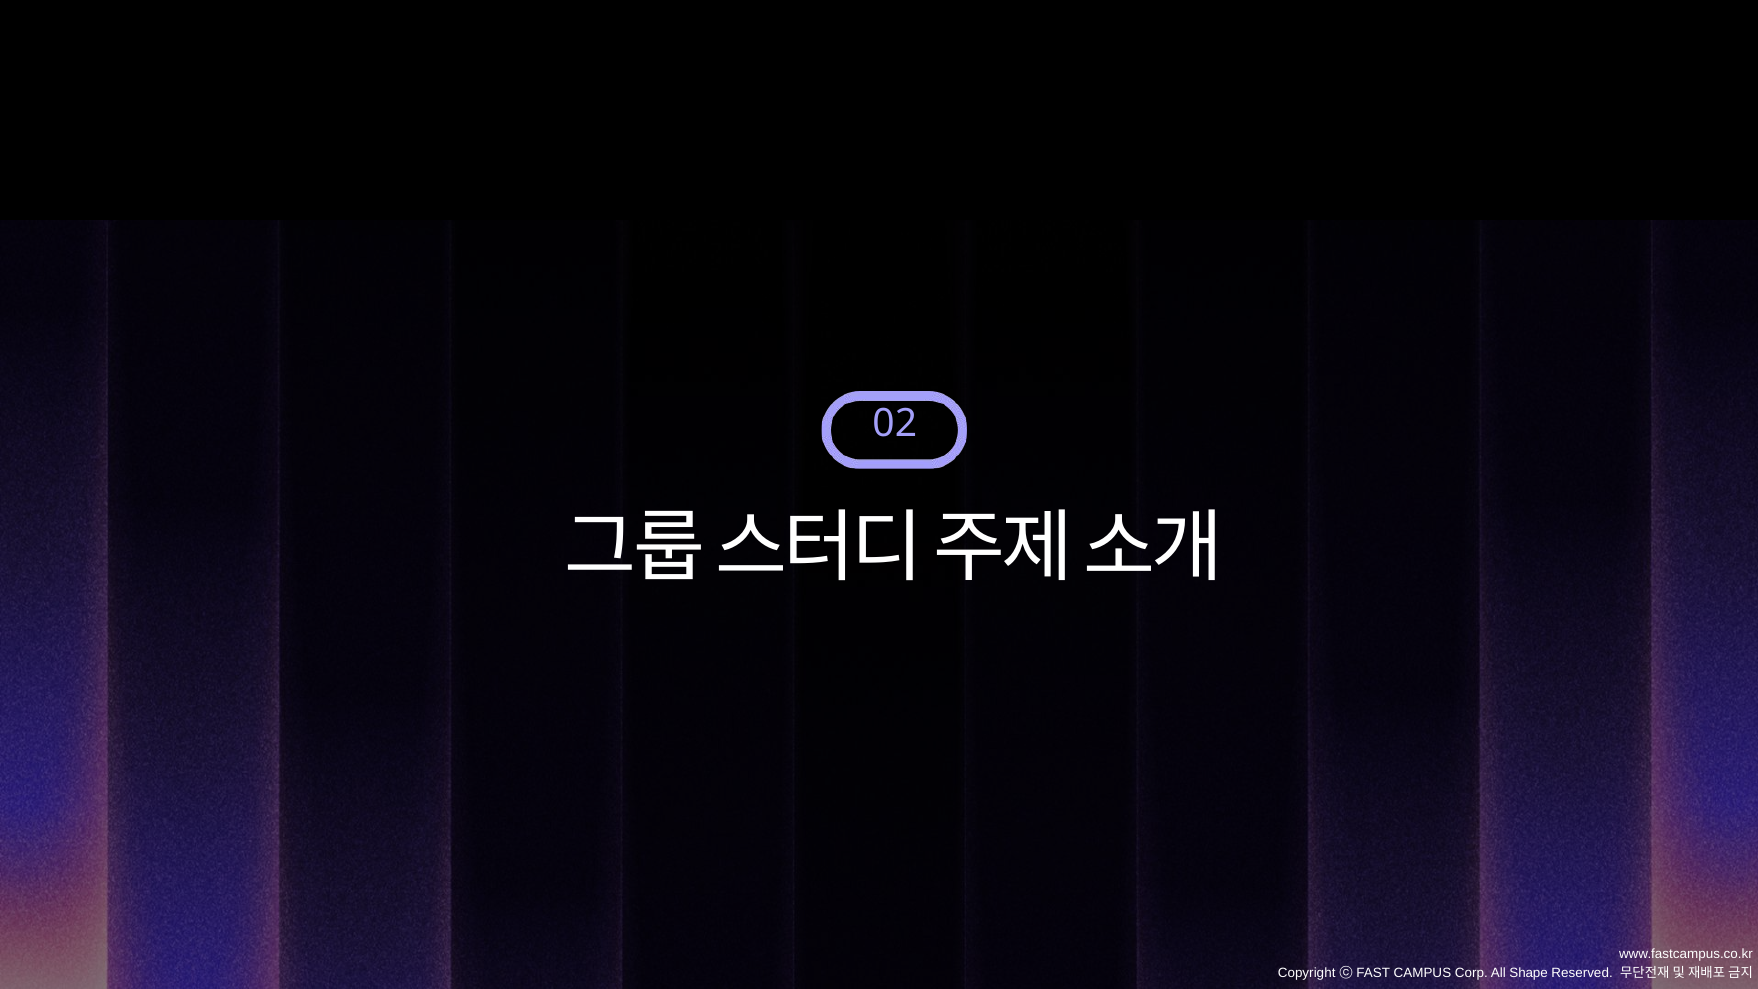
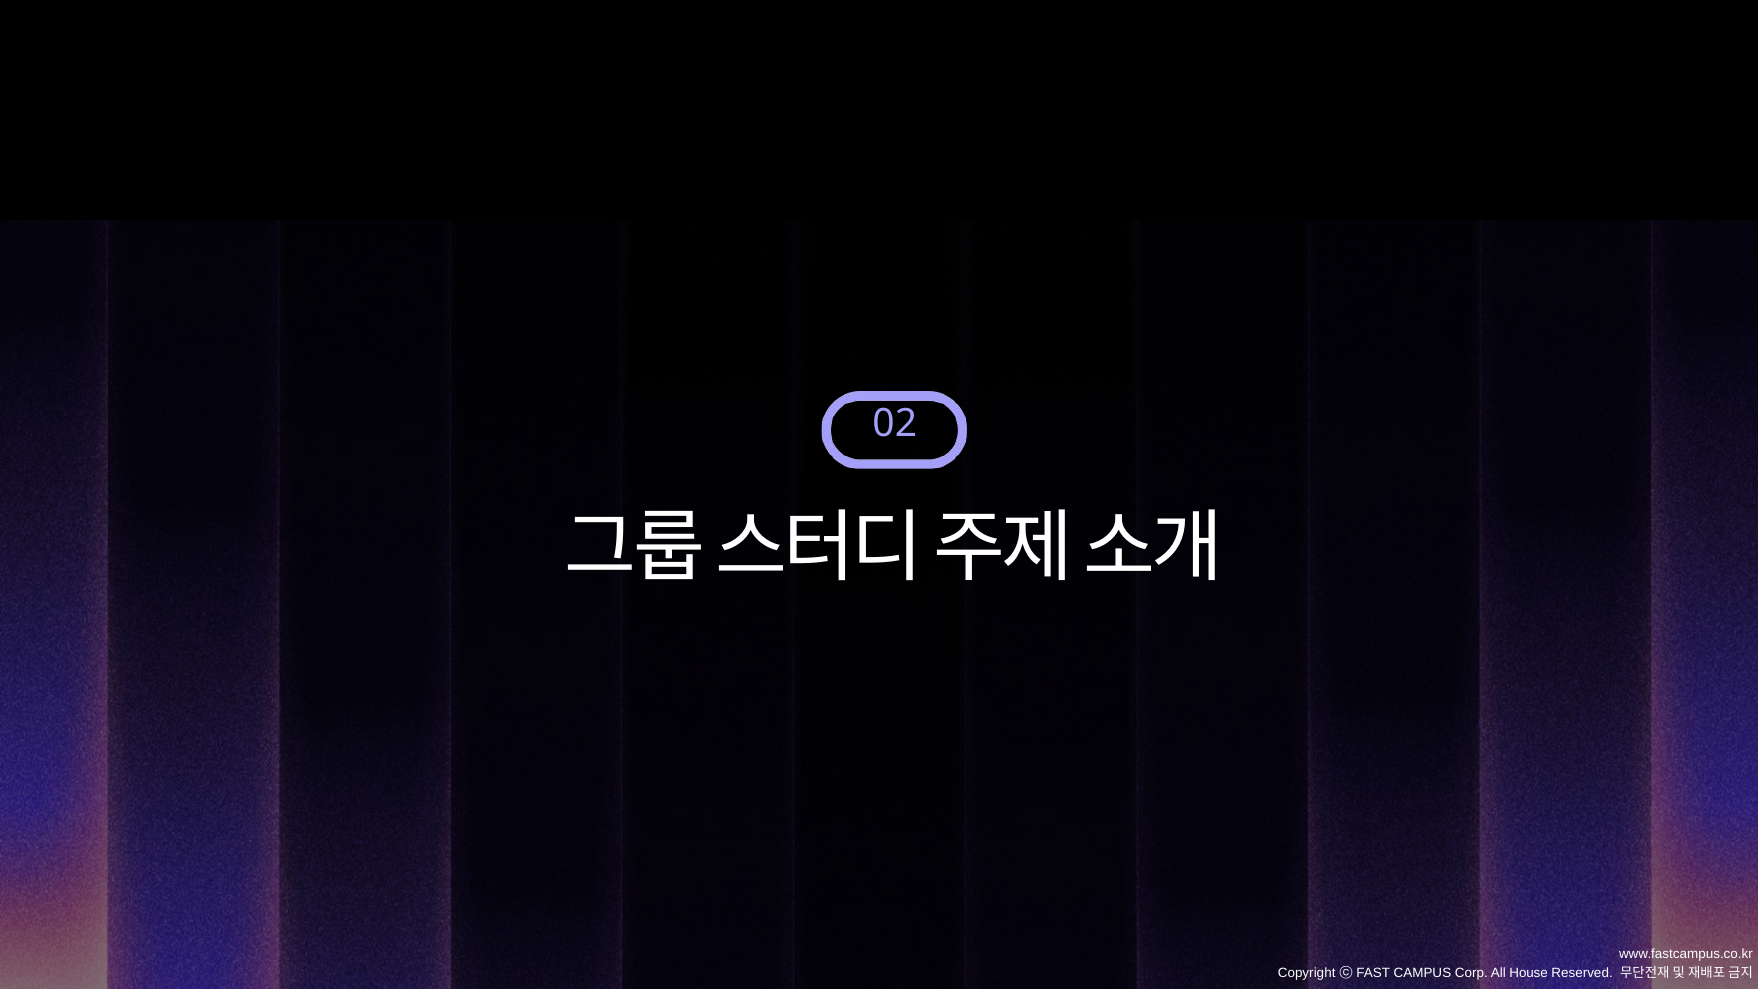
Shape: Shape -> House
